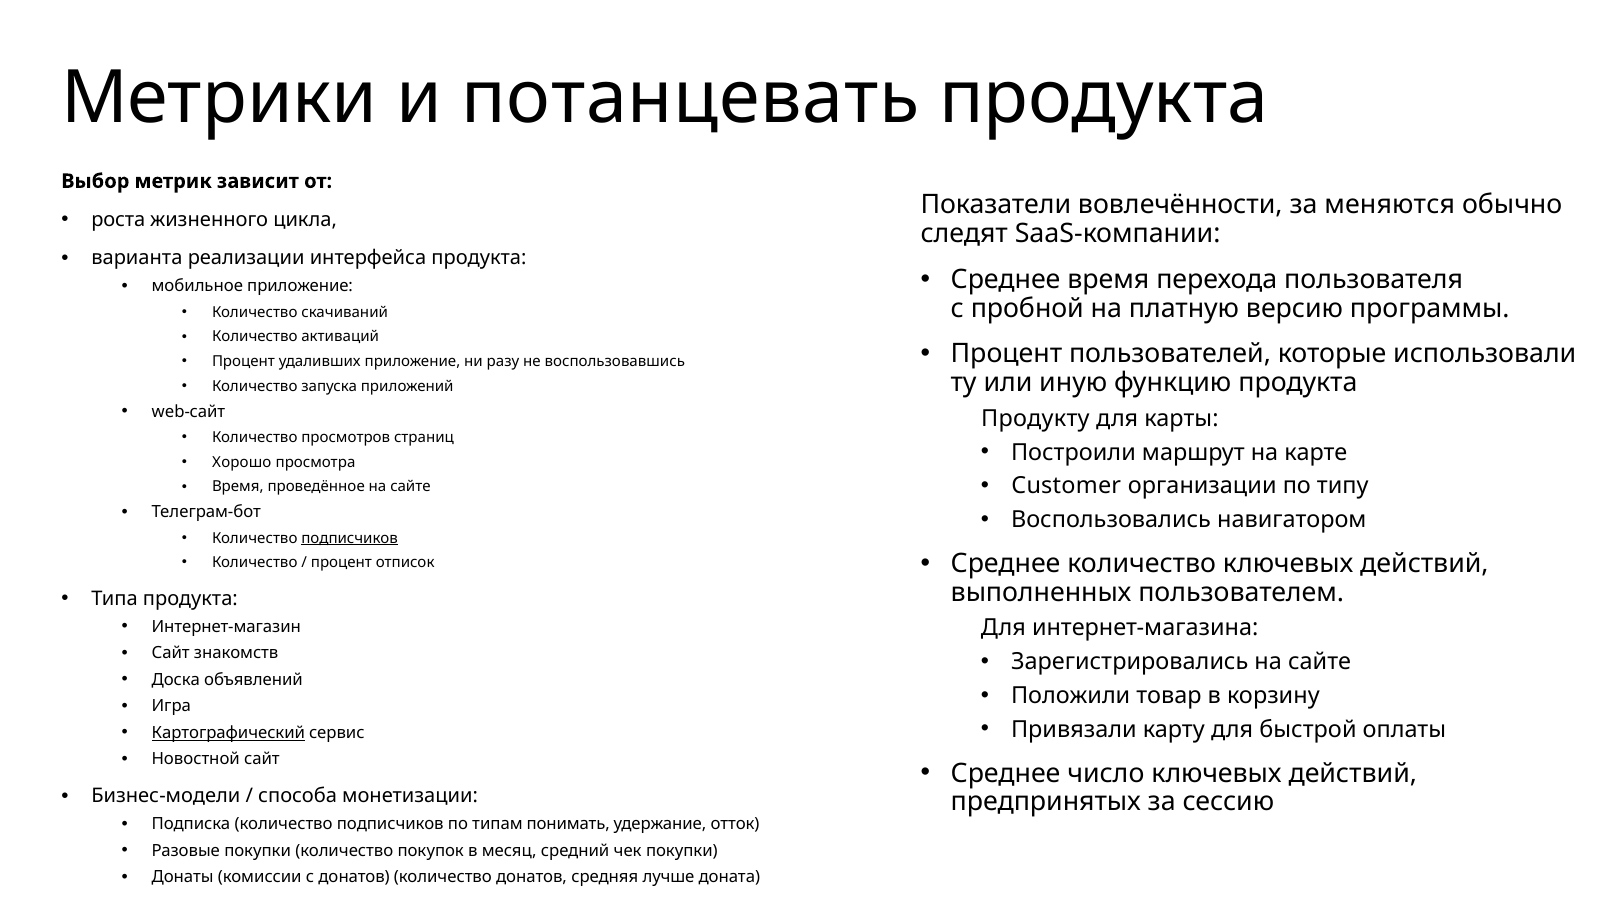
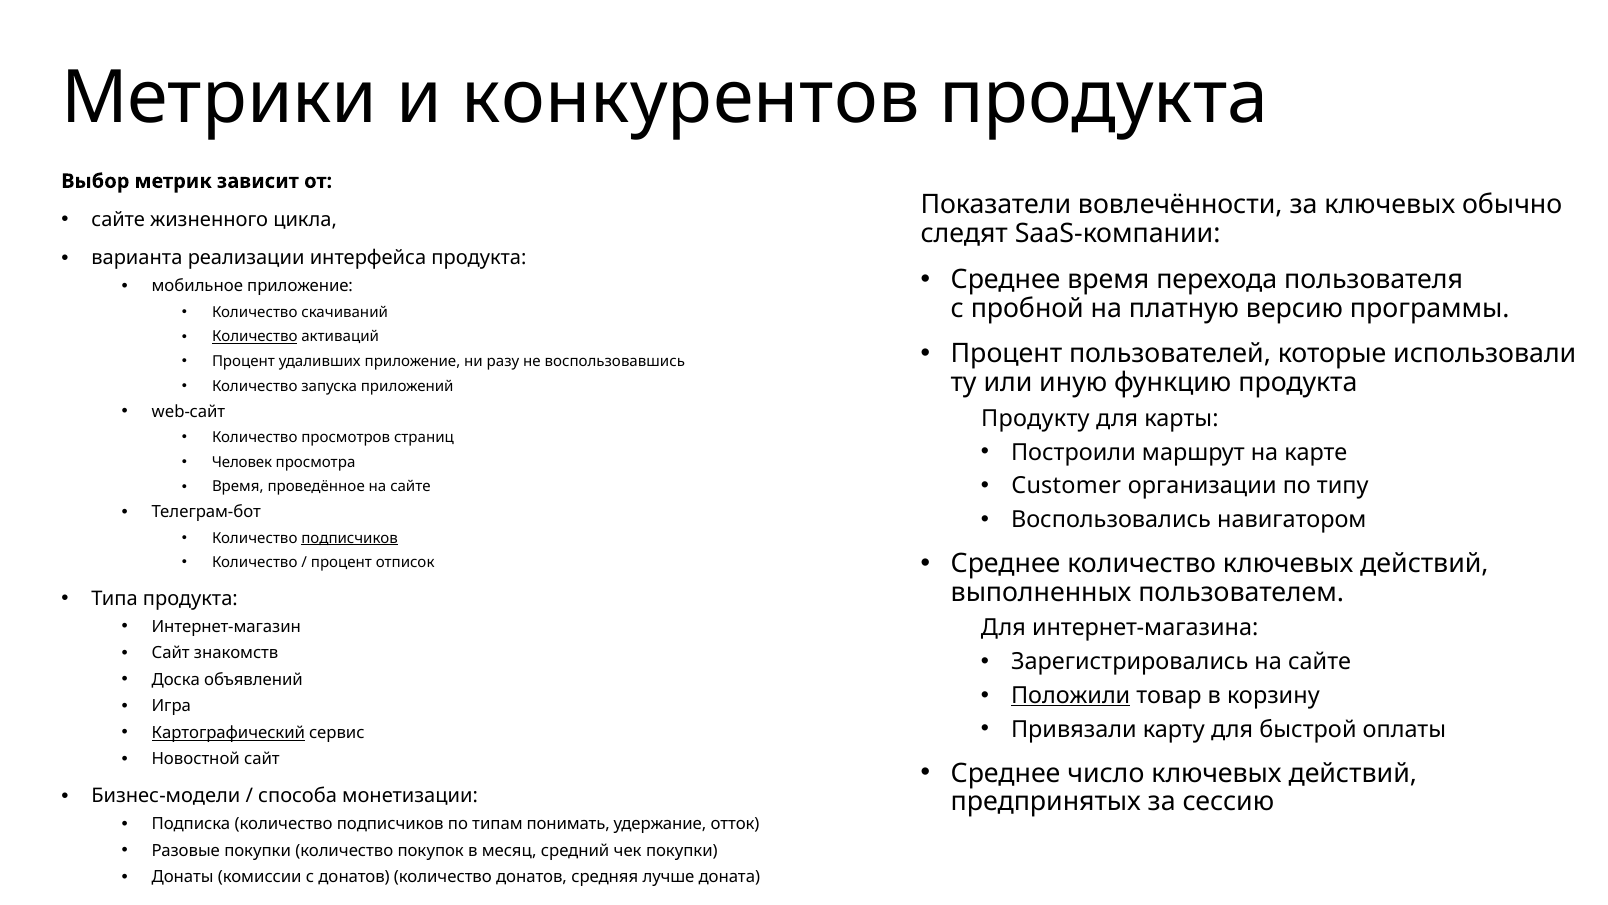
потанцевать: потанцевать -> конкурентов
за меняются: меняются -> ключевых
роста at (118, 220): роста -> сайте
Количество at (255, 337) underline: none -> present
Хорошо: Хорошо -> Человек
Положили underline: none -> present
